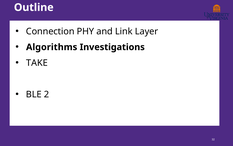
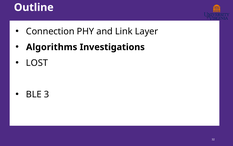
TAKE: TAKE -> LOST
2: 2 -> 3
